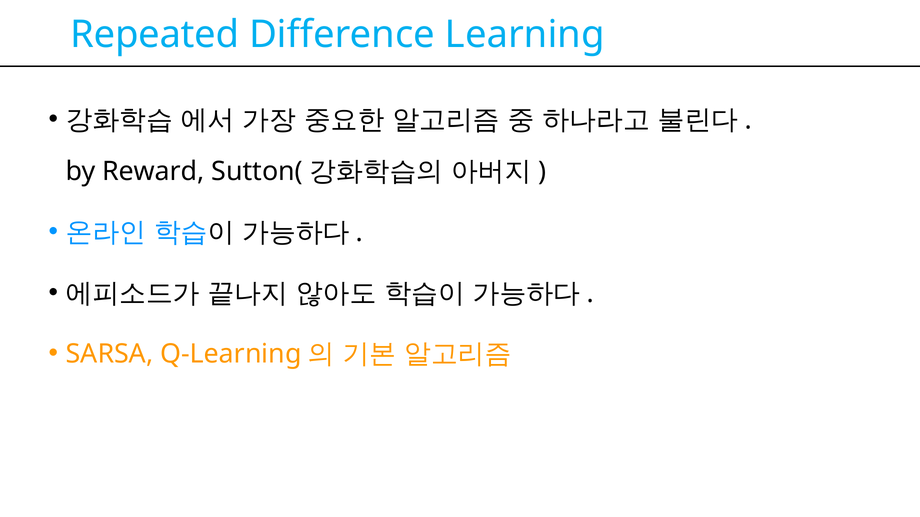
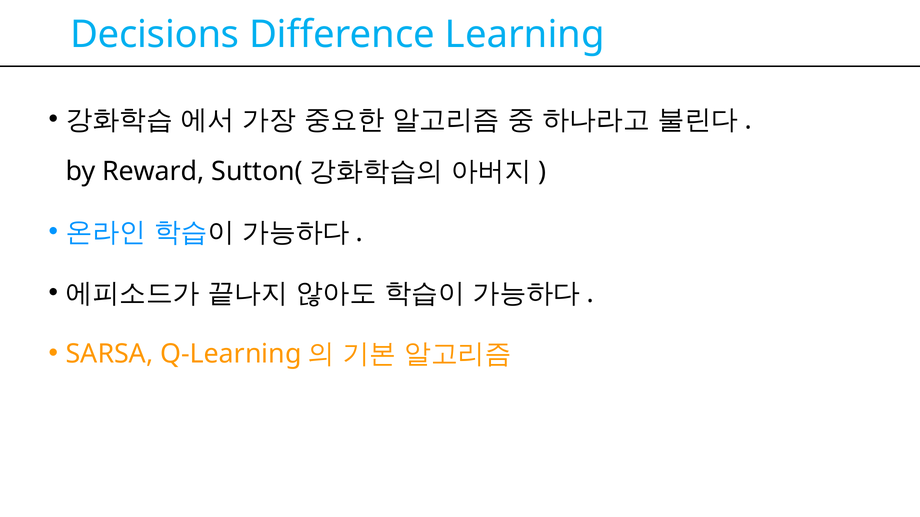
Repeated: Repeated -> Decisions
